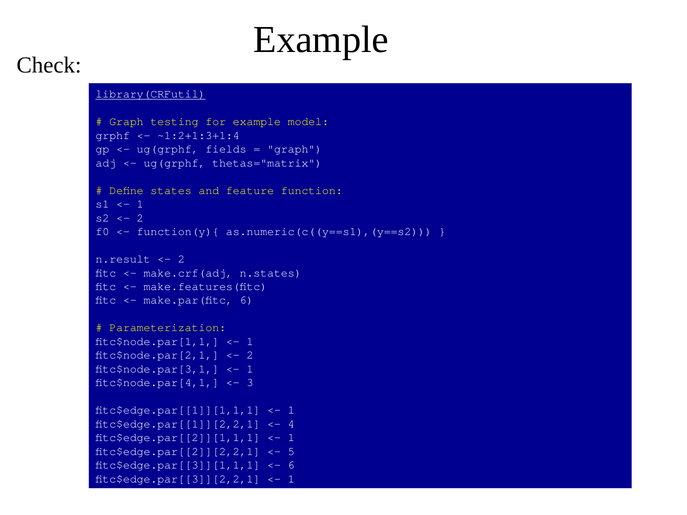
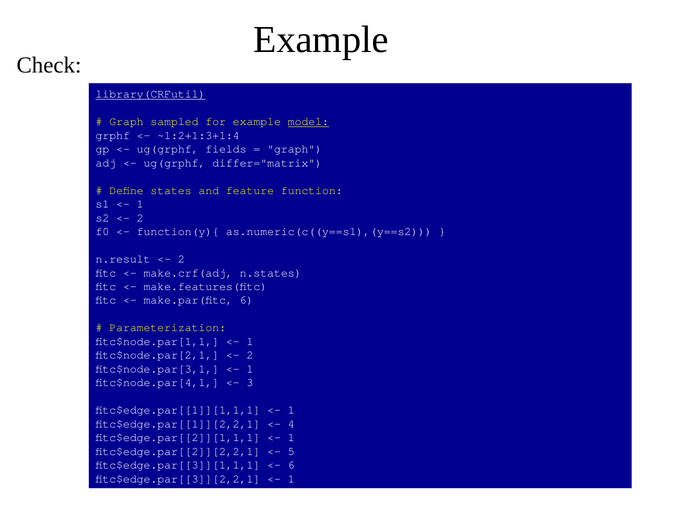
testing: testing -> sampled
model underline: none -> present
thetas="matrix: thetas="matrix -> differ="matrix
